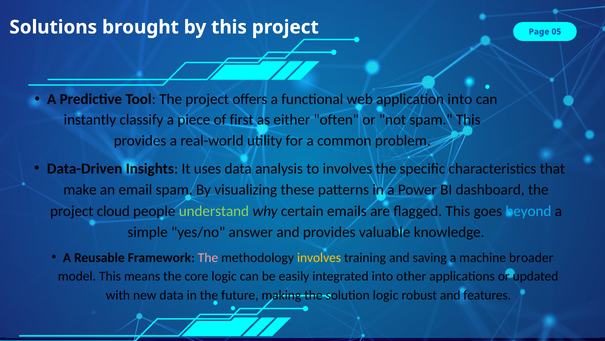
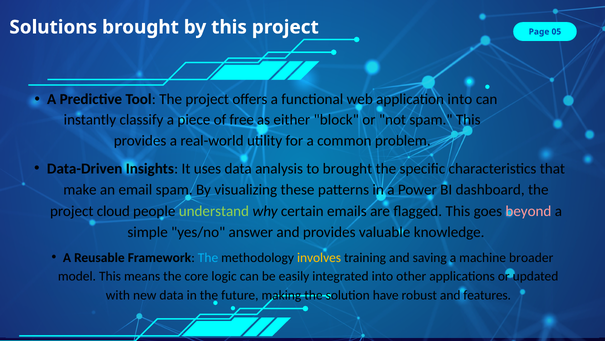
first: first -> free
often: often -> block
to involves: involves -> brought
beyond colour: light blue -> pink
The at (208, 257) colour: pink -> light blue
solution logic: logic -> have
